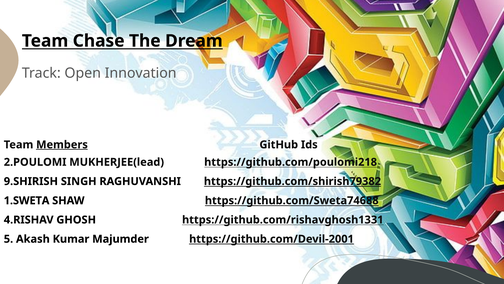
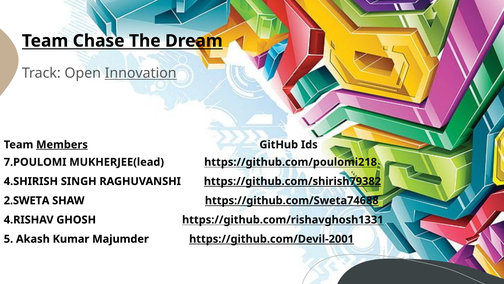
Innovation underline: none -> present
2.POULOMI: 2.POULOMI -> 7.POULOMI
9.SHIRISH: 9.SHIRISH -> 4.SHIRISH
1.SWETA: 1.SWETA -> 2.SWETA
